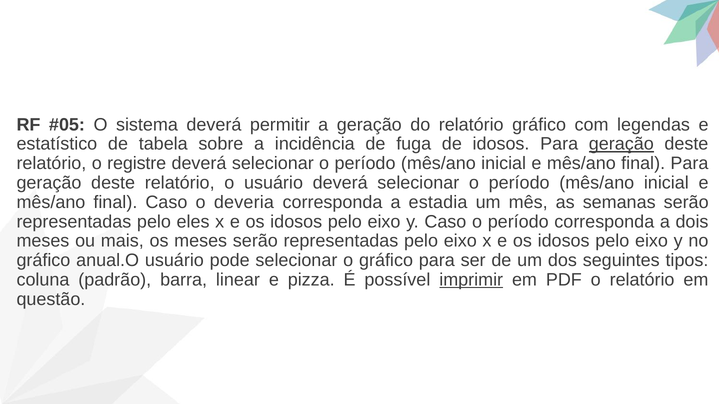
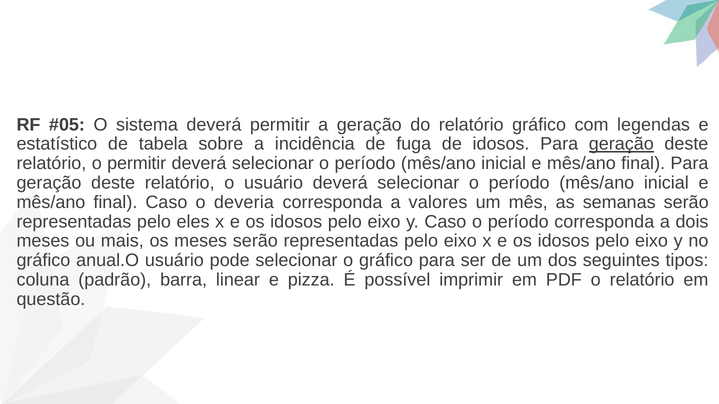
o registre: registre -> permitir
estadia: estadia -> valores
imprimir underline: present -> none
